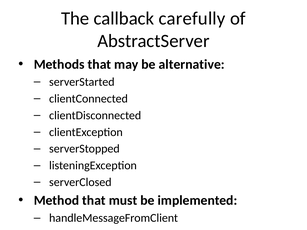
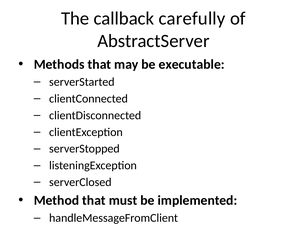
alternative: alternative -> executable
